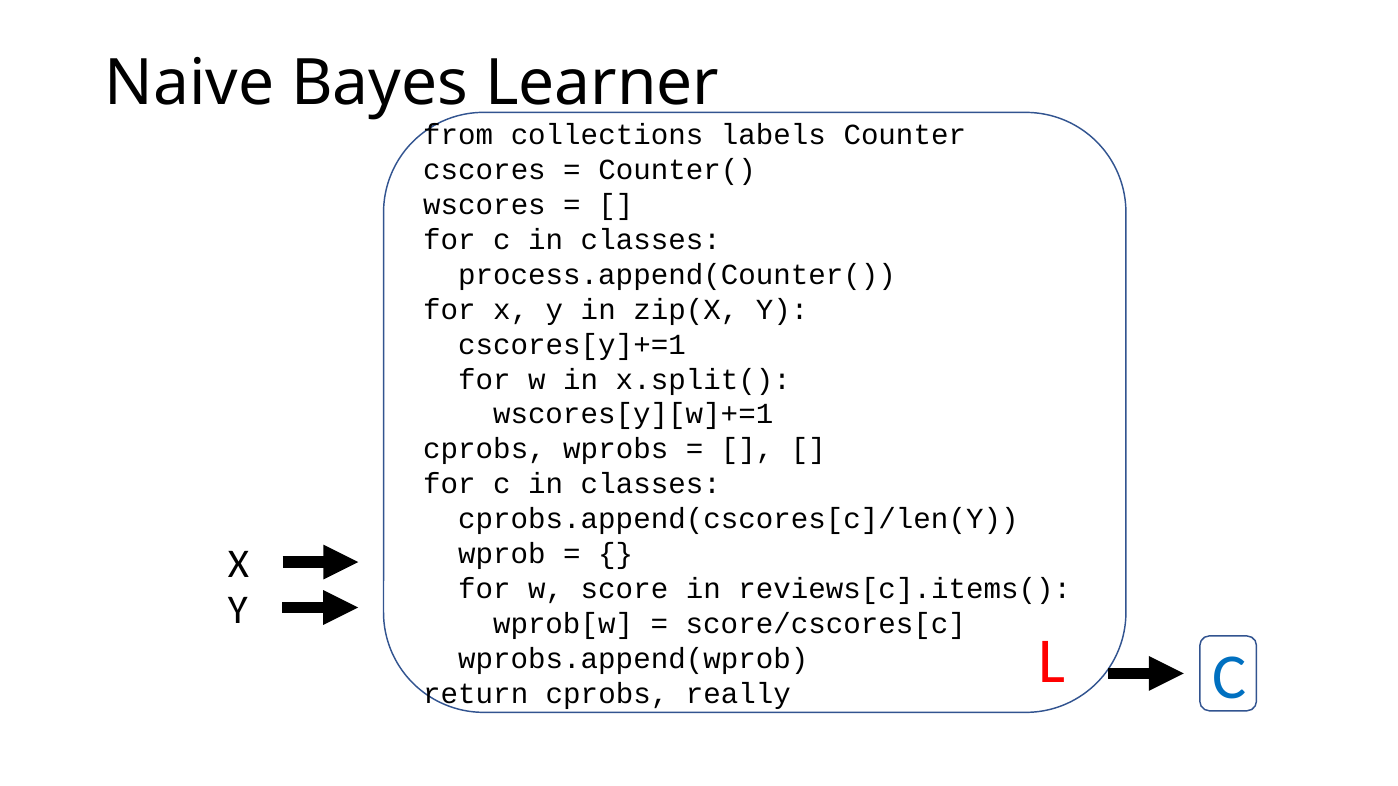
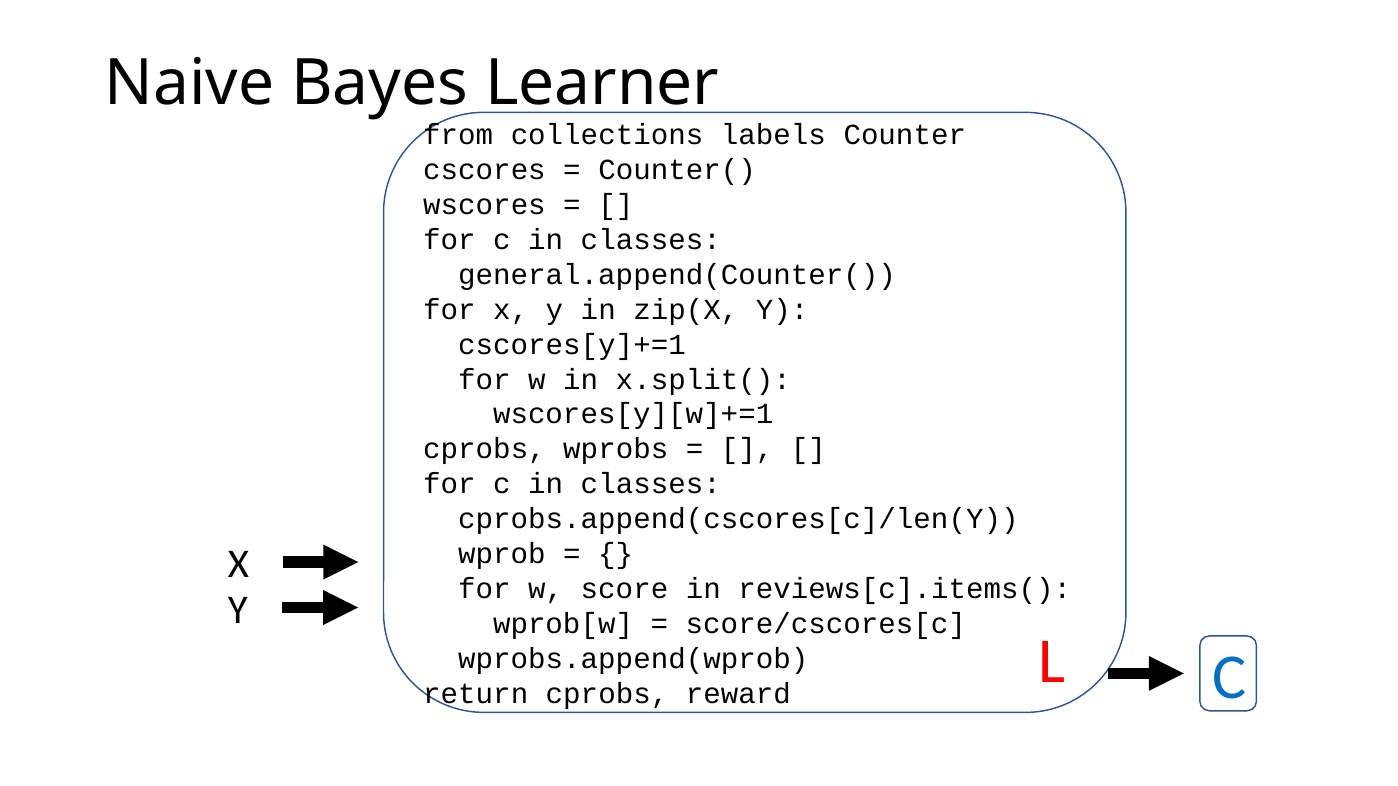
process.append(Counter(: process.append(Counter( -> general.append(Counter(
really: really -> reward
